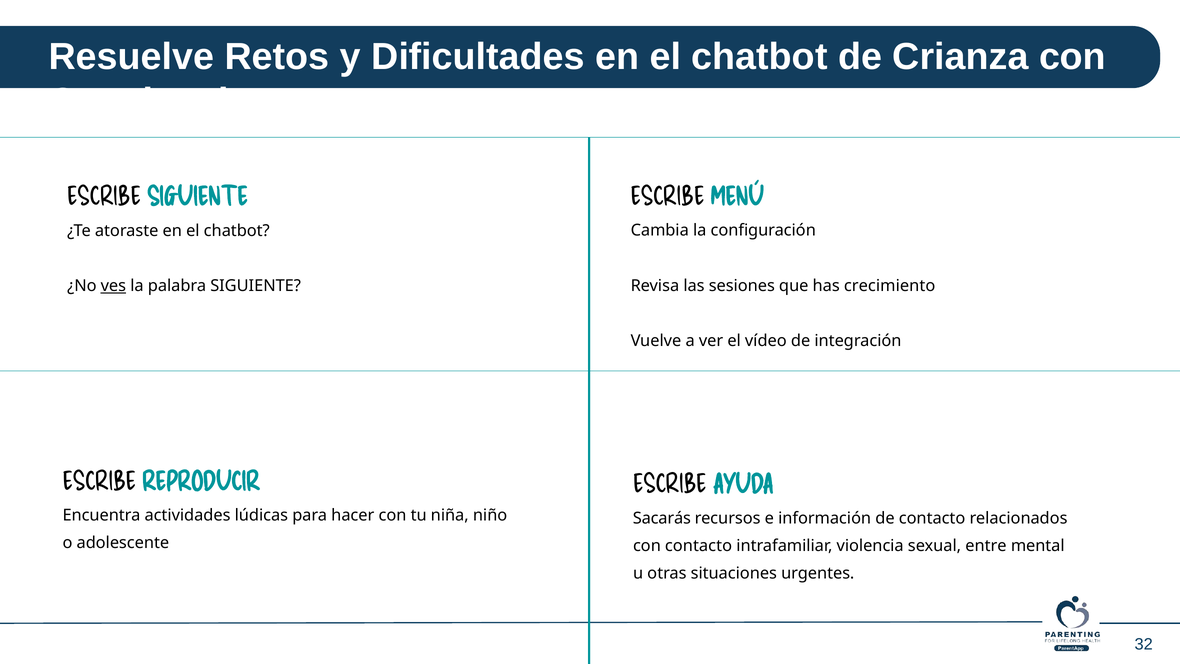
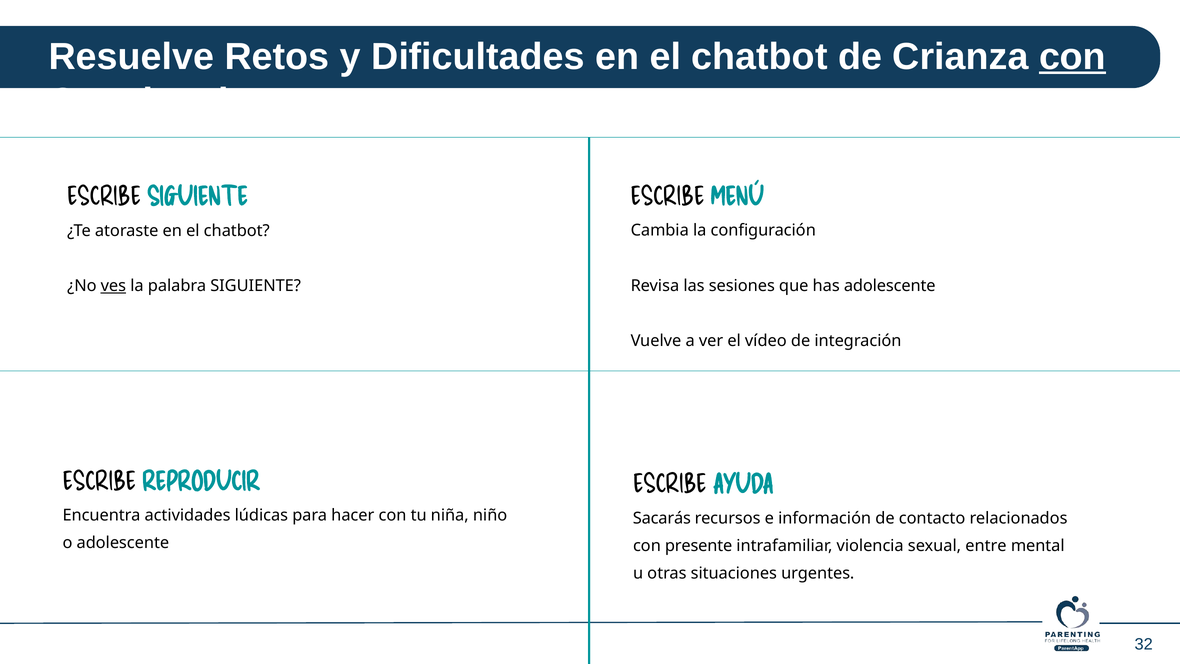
con at (1072, 57) underline: none -> present
has crecimiento: crecimiento -> adolescente
con contacto: contacto -> presente
